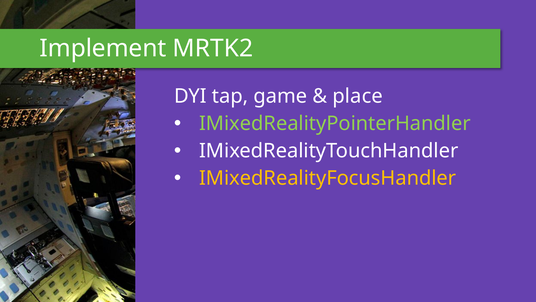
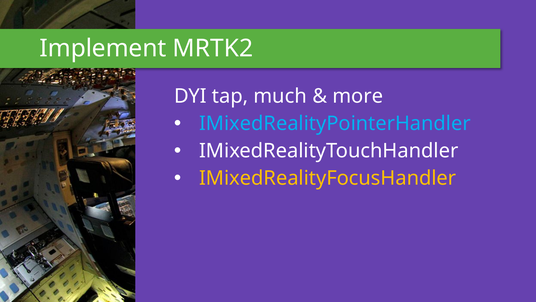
game: game -> much
place: place -> more
IMixedRealityPointerHandler colour: light green -> light blue
